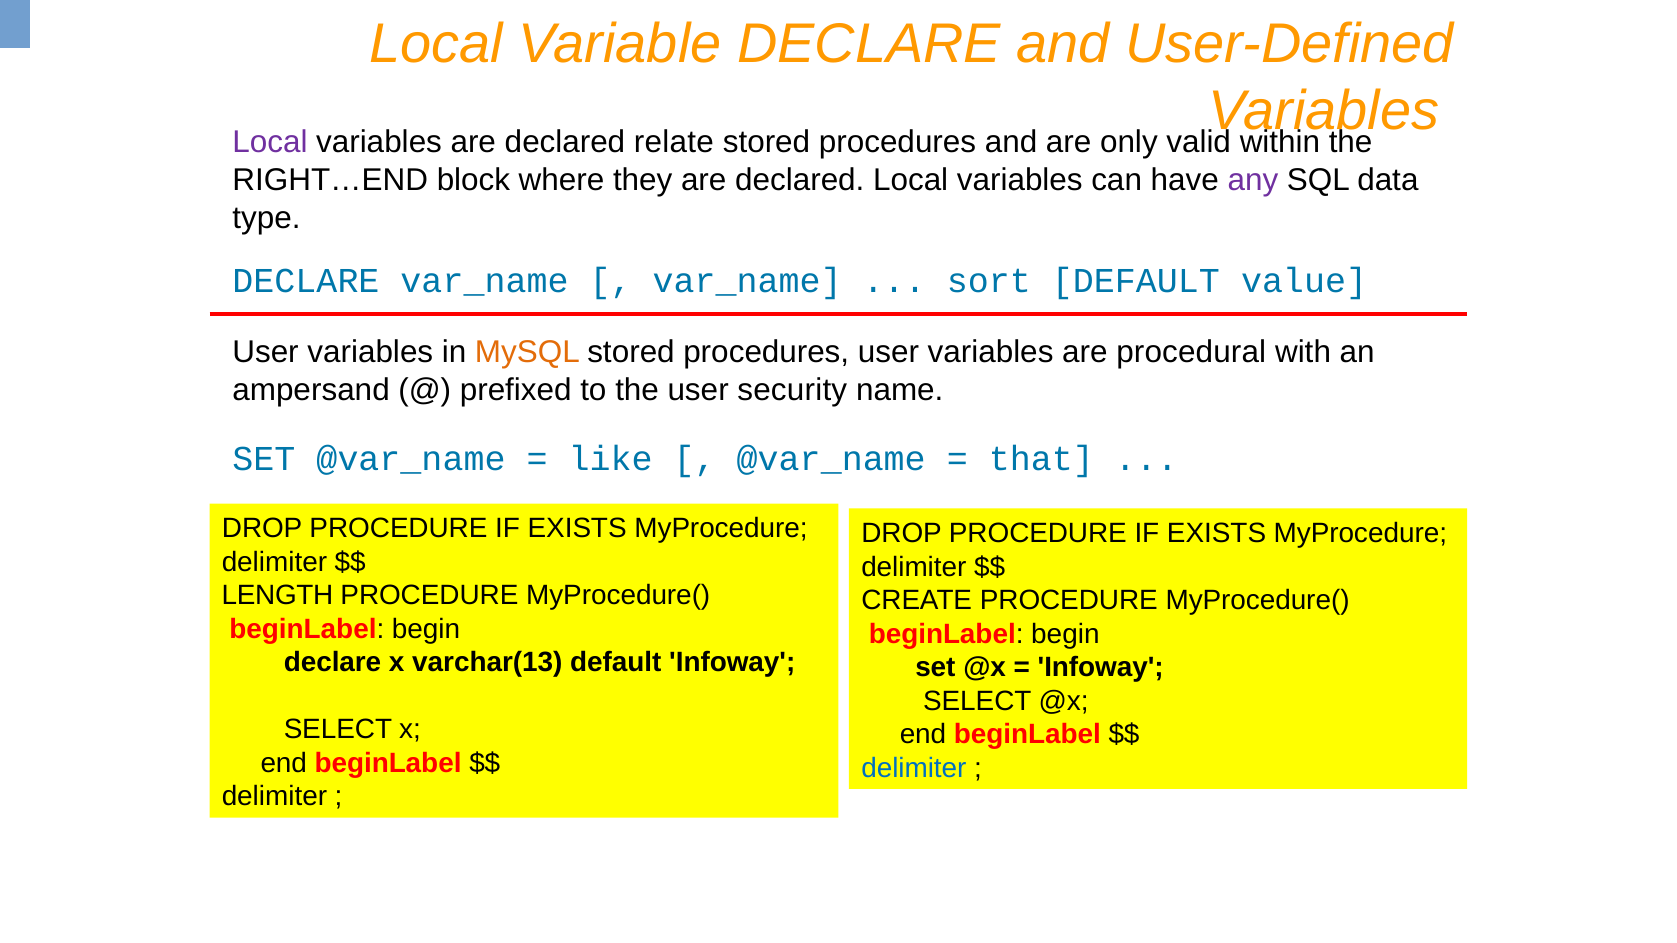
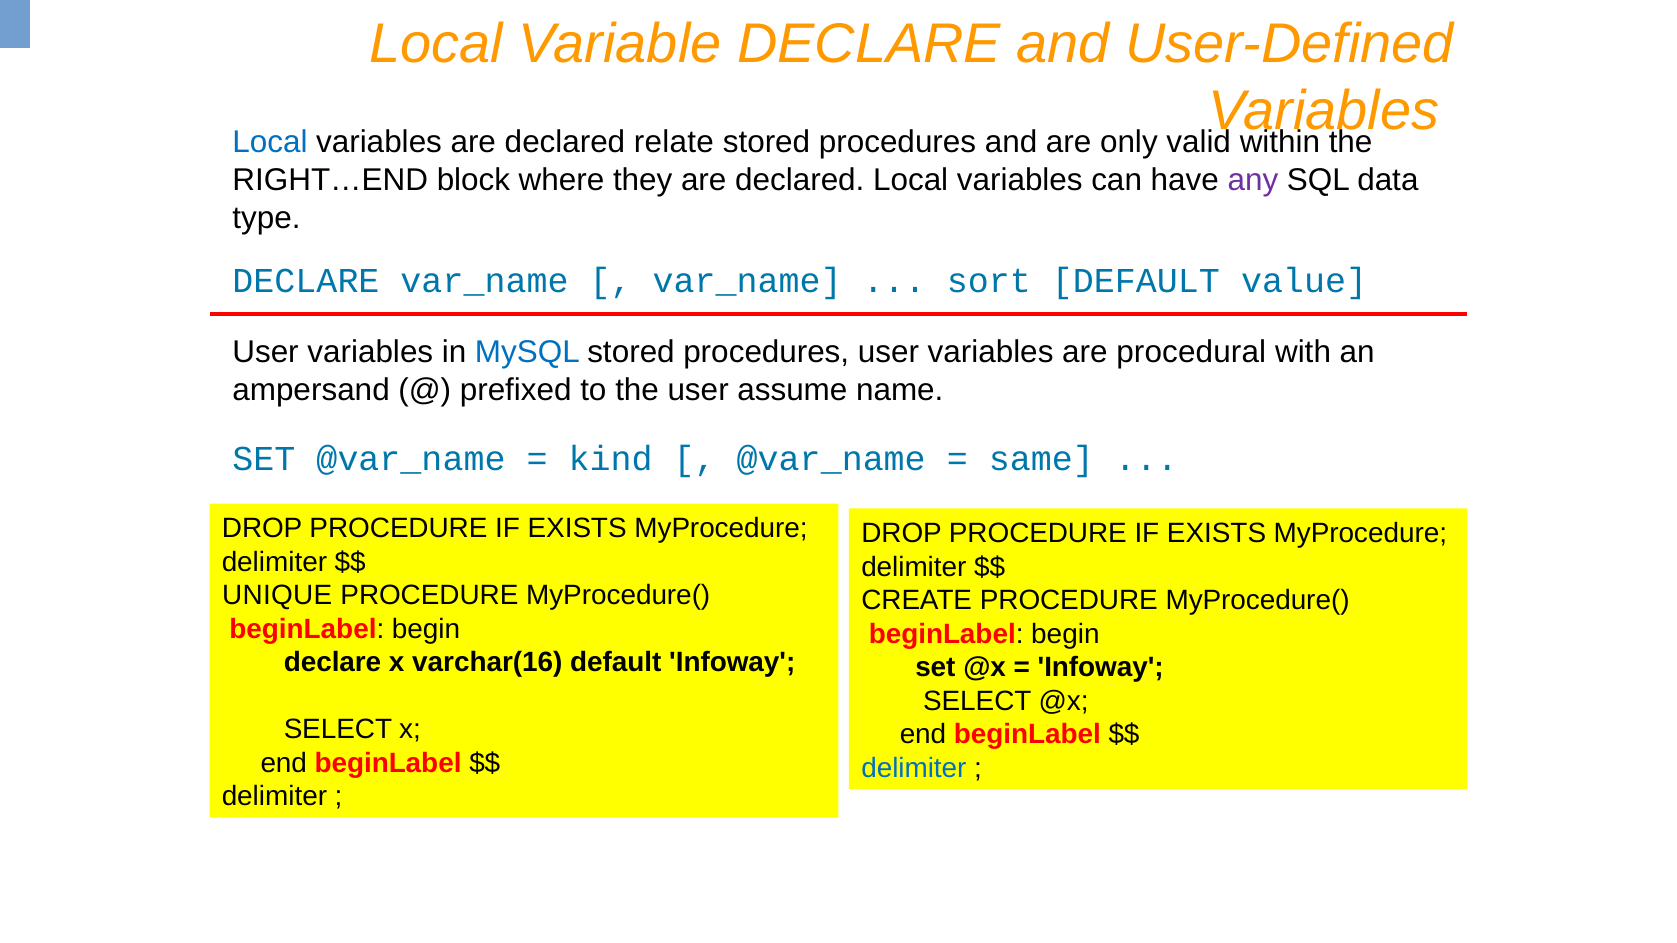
Local at (270, 142) colour: purple -> blue
MySQL colour: orange -> blue
security: security -> assume
like: like -> kind
that: that -> same
LENGTH: LENGTH -> UNIQUE
varchar(13: varchar(13 -> varchar(16
